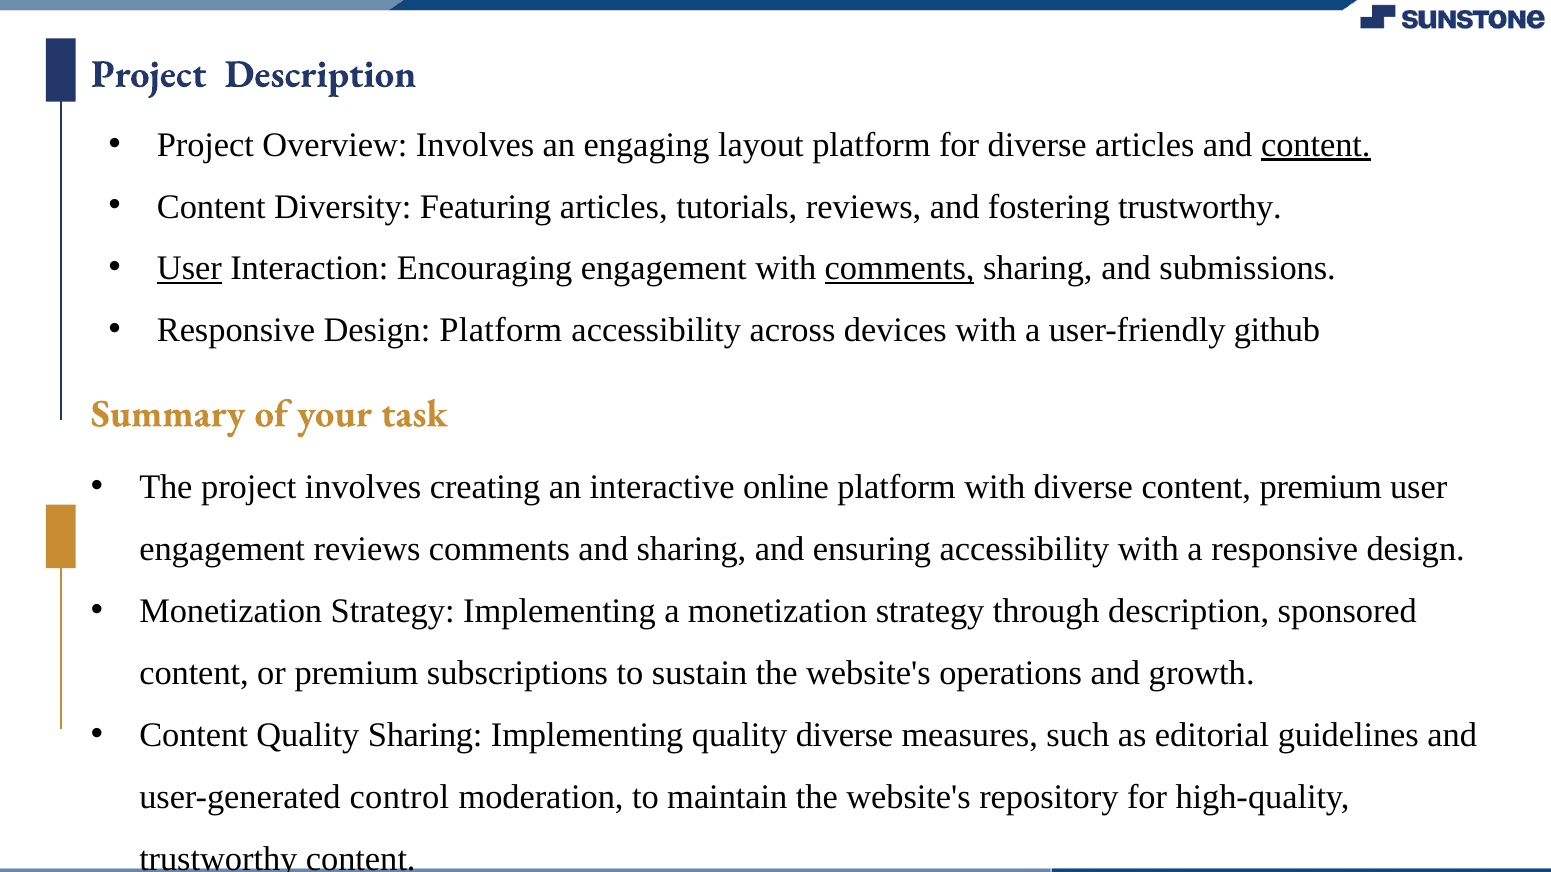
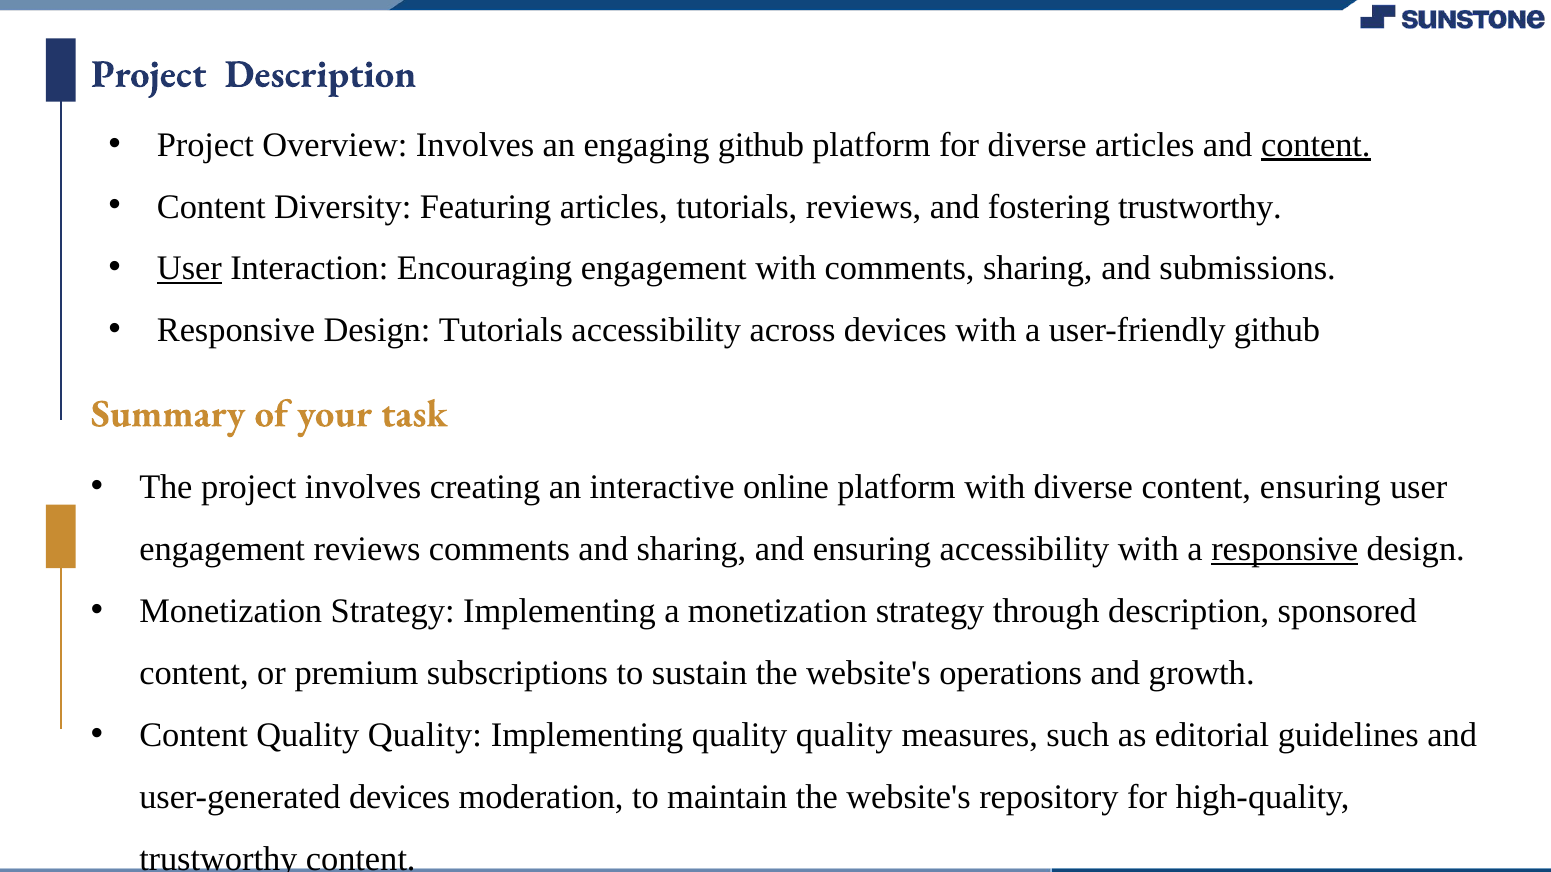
engaging layout: layout -> github
comments at (900, 269) underline: present -> none
Design Platform: Platform -> Tutorials
content premium: premium -> ensuring
responsive at (1285, 549) underline: none -> present
Content Quality Sharing: Sharing -> Quality
Implementing quality diverse: diverse -> quality
user-generated control: control -> devices
